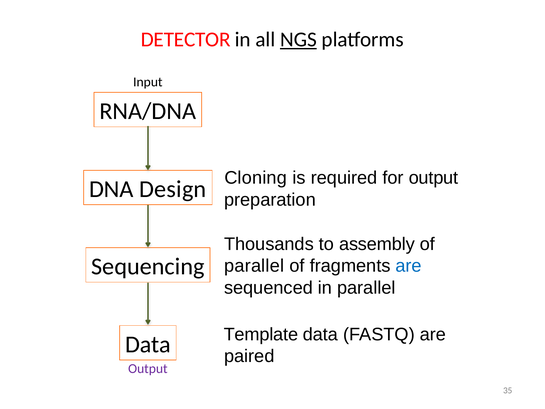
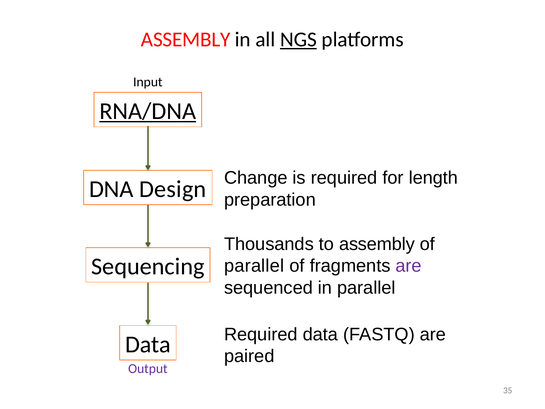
DETECTOR at (186, 39): DETECTOR -> ASSEMBLY
RNA/DNA underline: none -> present
Cloning: Cloning -> Change
for output: output -> length
are at (409, 266) colour: blue -> purple
Template at (261, 334): Template -> Required
